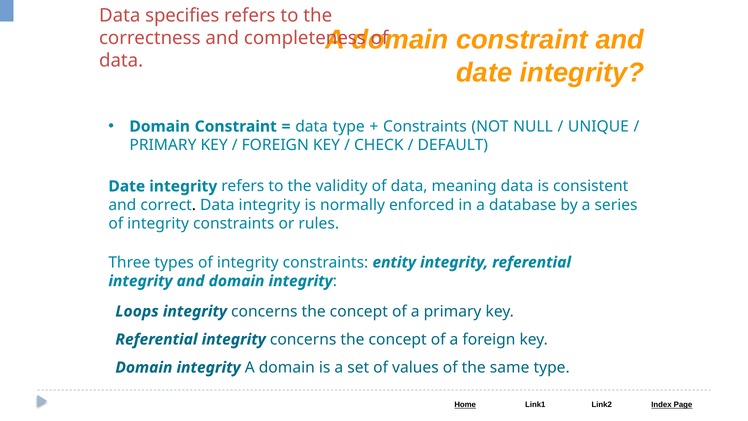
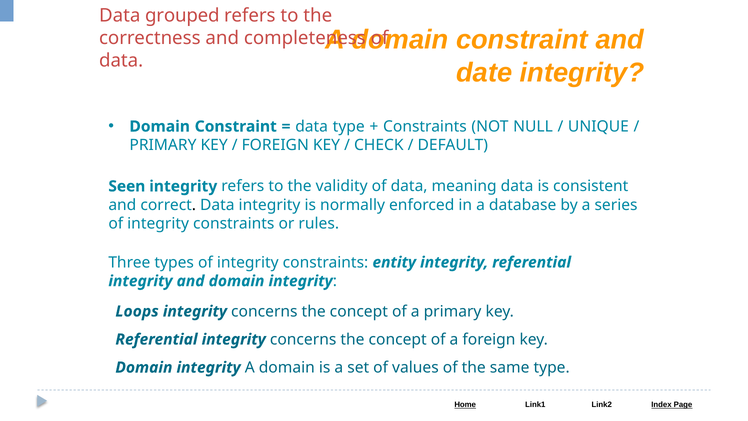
specifies: specifies -> grouped
Date at (127, 186): Date -> Seen
